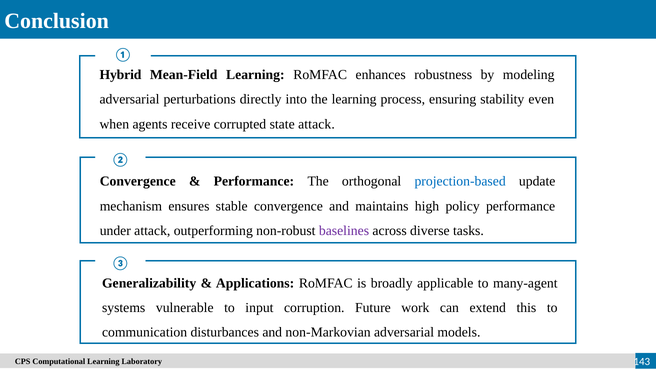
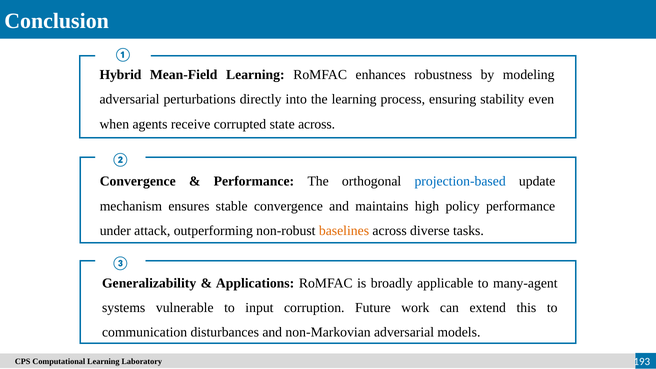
state attack: attack -> across
baselines colour: purple -> orange
143: 143 -> 193
